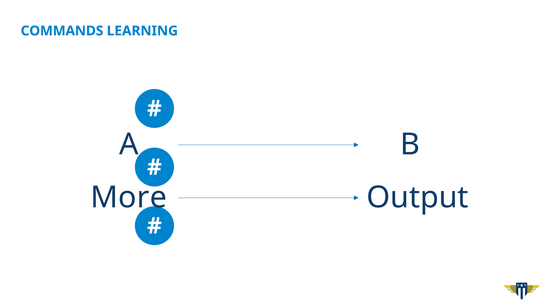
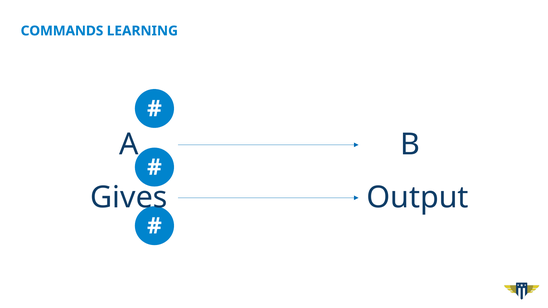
More: More -> Gives
